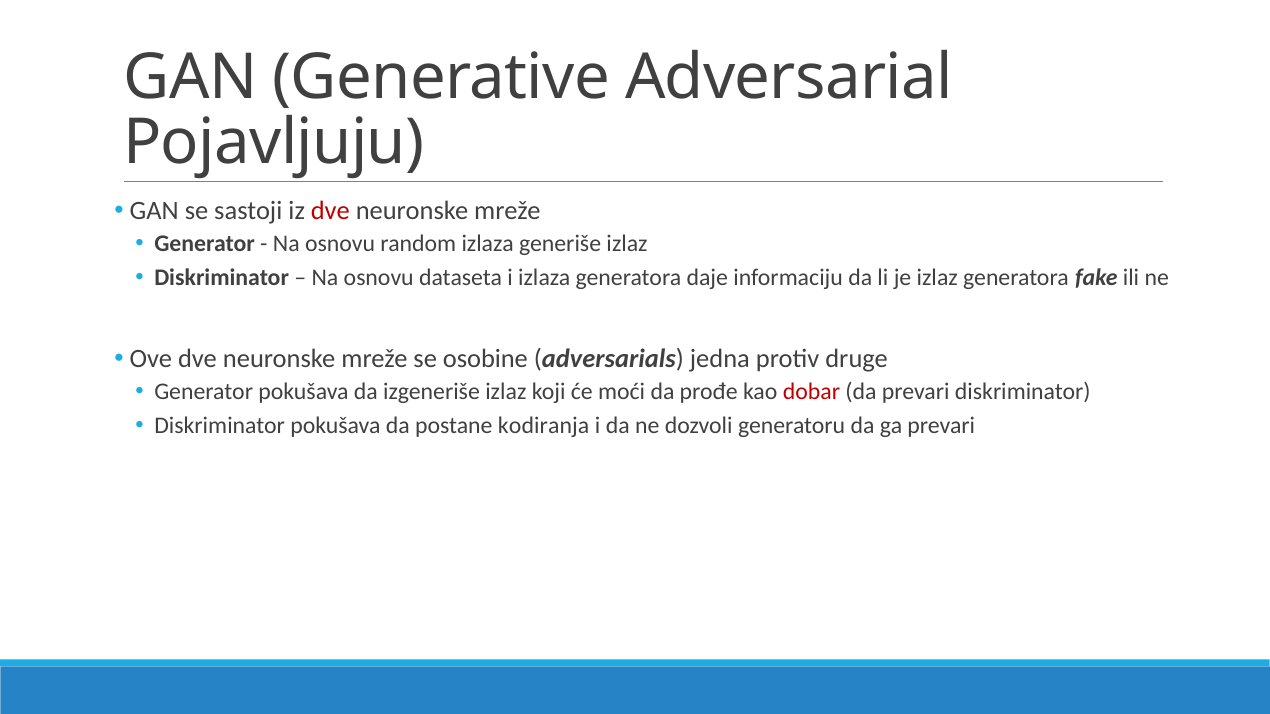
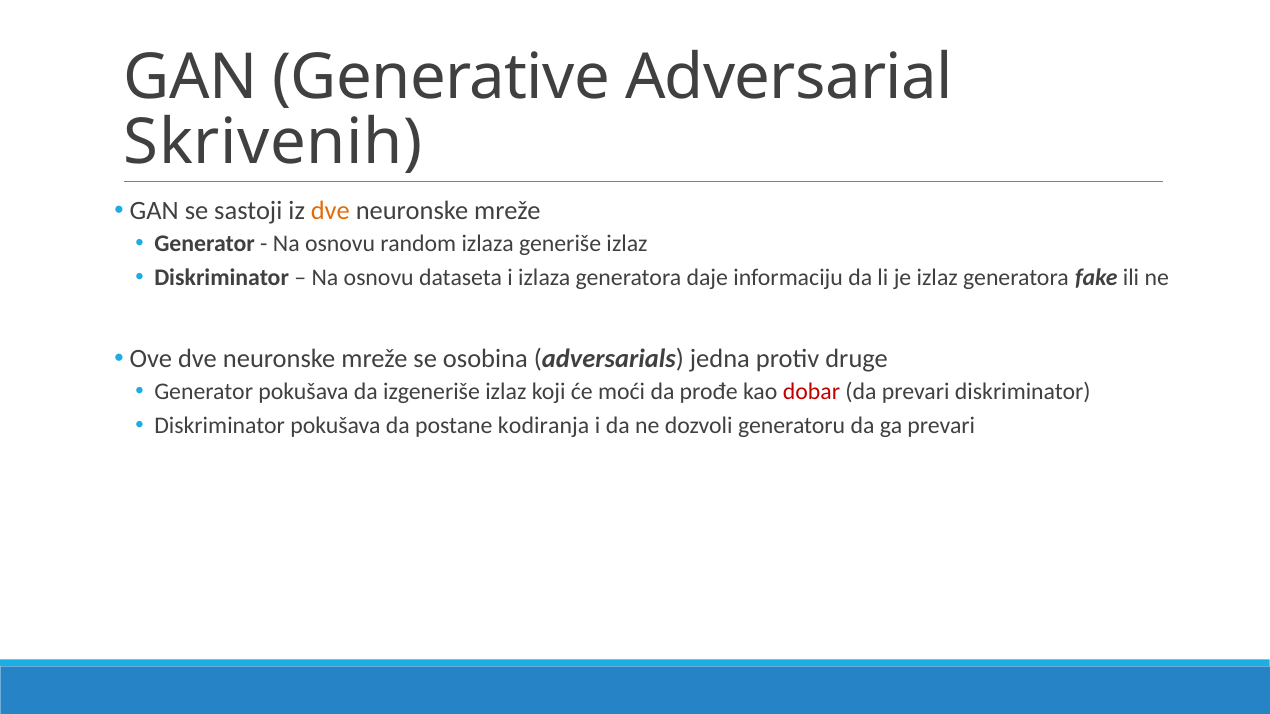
Pojavljuju: Pojavljuju -> Skrivenih
dve at (330, 211) colour: red -> orange
osobine: osobine -> osobina
